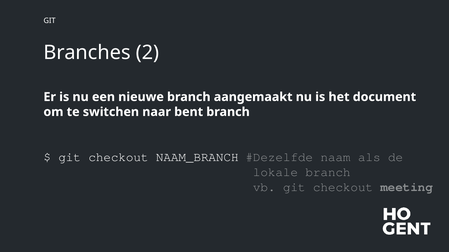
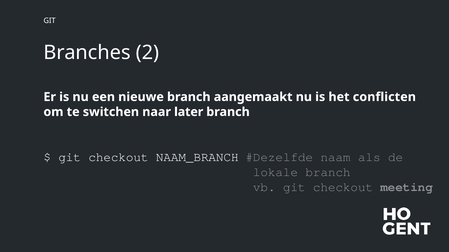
document: document -> conflicten
bent: bent -> later
